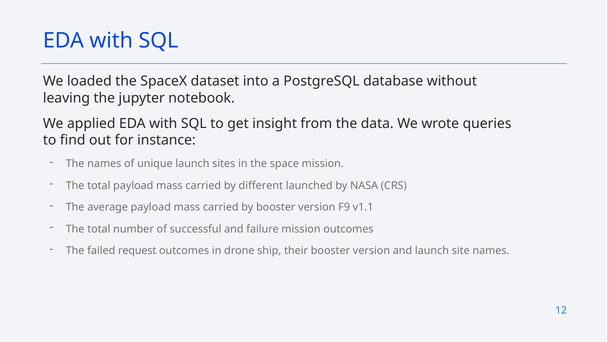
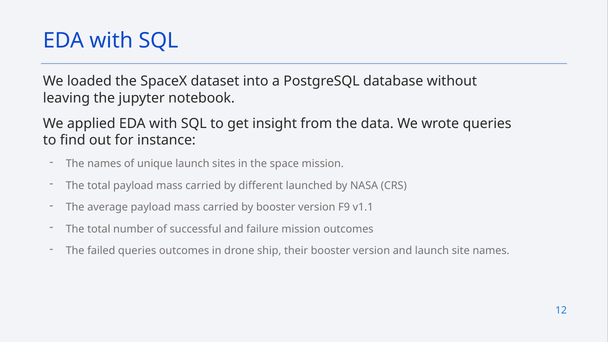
failed request: request -> queries
